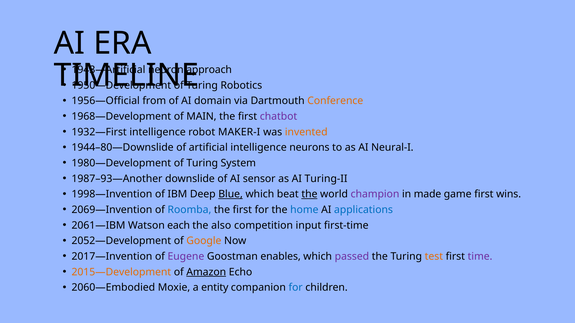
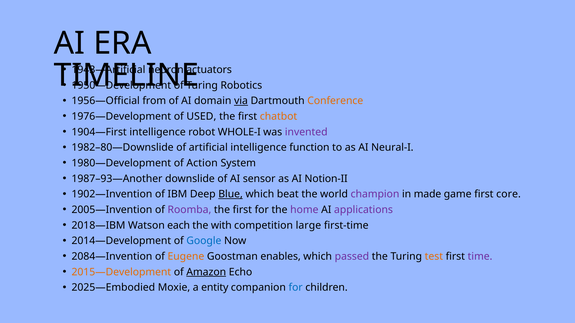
approach: approach -> actuators
via underline: none -> present
1968—Development: 1968—Development -> 1976—Development
MAIN: MAIN -> USED
chatbot colour: purple -> orange
1932—First: 1932—First -> 1904—First
MAKER-I: MAKER-I -> WHOLE-I
invented colour: orange -> purple
1944–80—Downslide: 1944–80—Downslide -> 1982–80—Downslide
neurons: neurons -> function
1980—Development of Turing: Turing -> Action
Turing-II: Turing-II -> Notion-II
1998—Invention: 1998—Invention -> 1902—Invention
the at (309, 194) underline: present -> none
wins: wins -> core
2069—Invention: 2069—Invention -> 2005—Invention
Roomba colour: blue -> purple
home colour: blue -> purple
applications colour: blue -> purple
2061—IBM: 2061—IBM -> 2018—IBM
also: also -> with
input: input -> large
2052—Development: 2052—Development -> 2014—Development
Google colour: orange -> blue
2017—Invention: 2017—Invention -> 2084—Invention
Eugene colour: purple -> orange
2060—Embodied: 2060—Embodied -> 2025—Embodied
